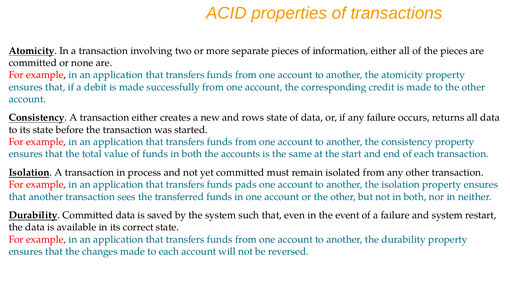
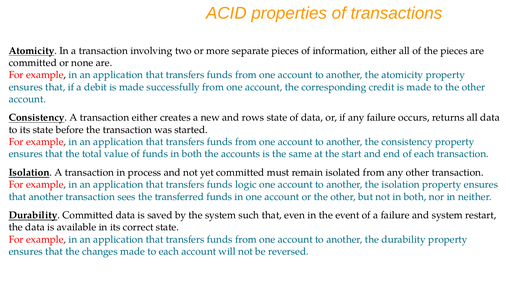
pads: pads -> logic
